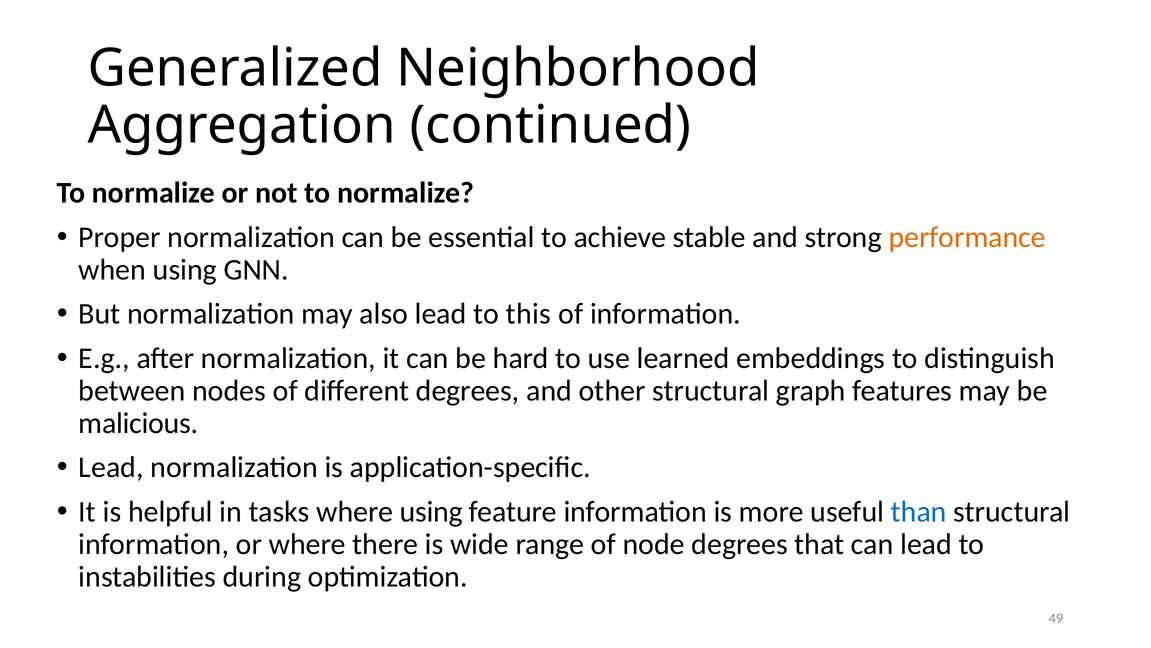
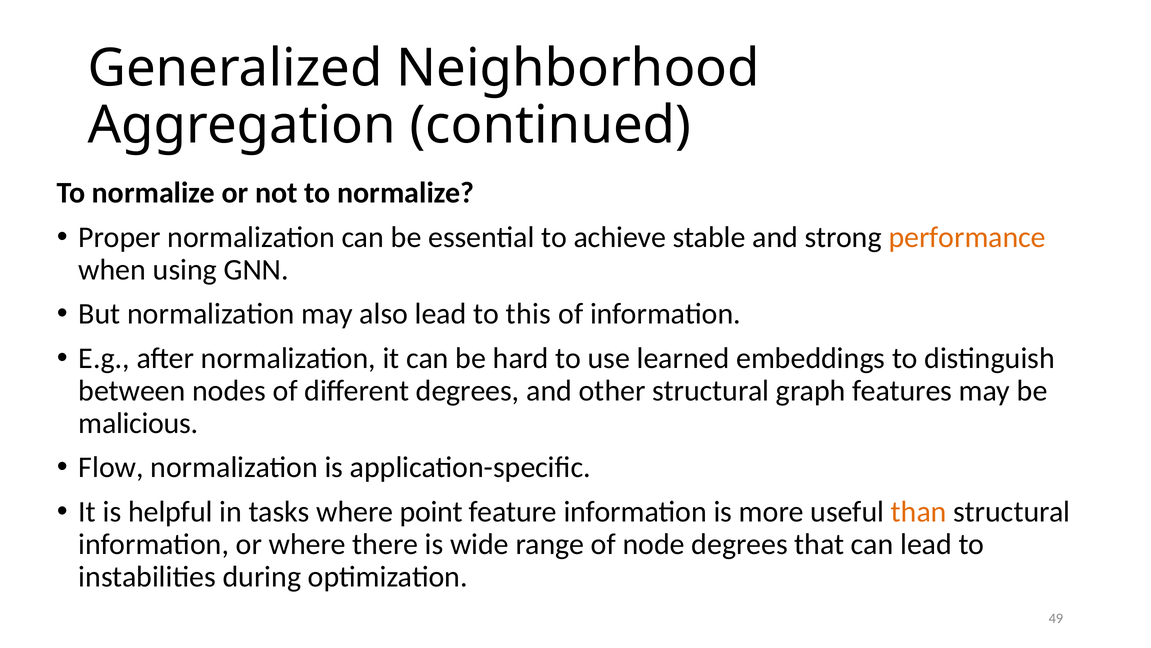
Lead at (111, 467): Lead -> Flow
where using: using -> point
than colour: blue -> orange
